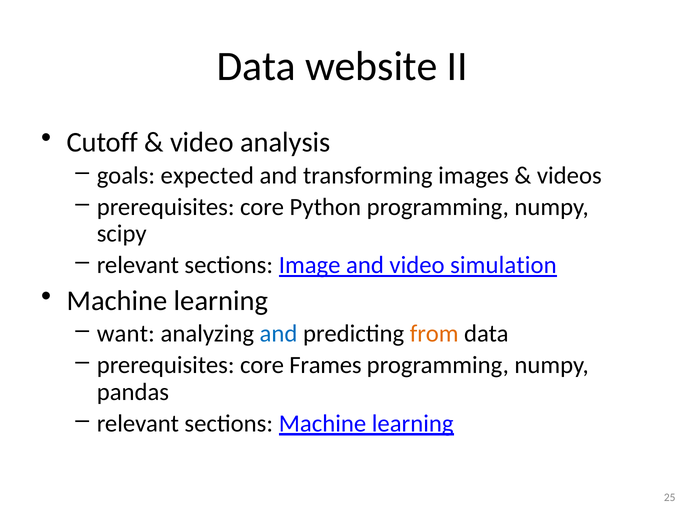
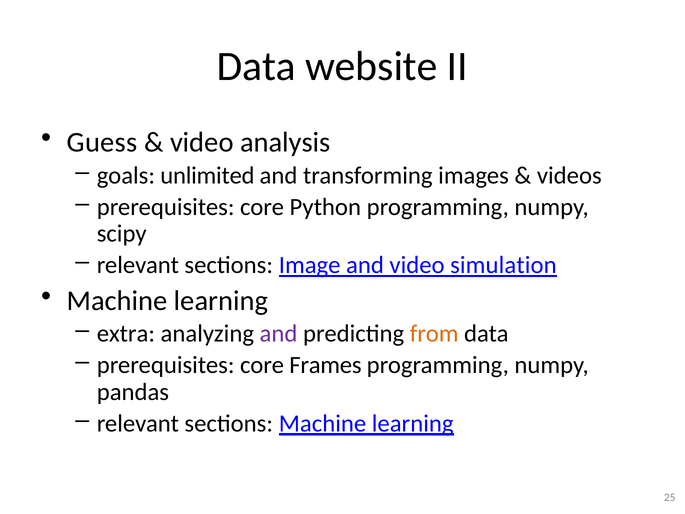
Cutoff: Cutoff -> Guess
expected: expected -> unlimited
want: want -> extra
and at (279, 334) colour: blue -> purple
